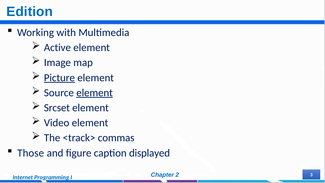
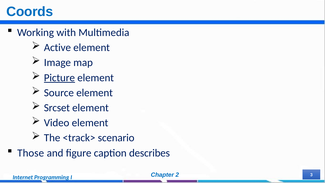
Edition: Edition -> Coords
element at (95, 93) underline: present -> none
commas: commas -> scenario
displayed: displayed -> describes
